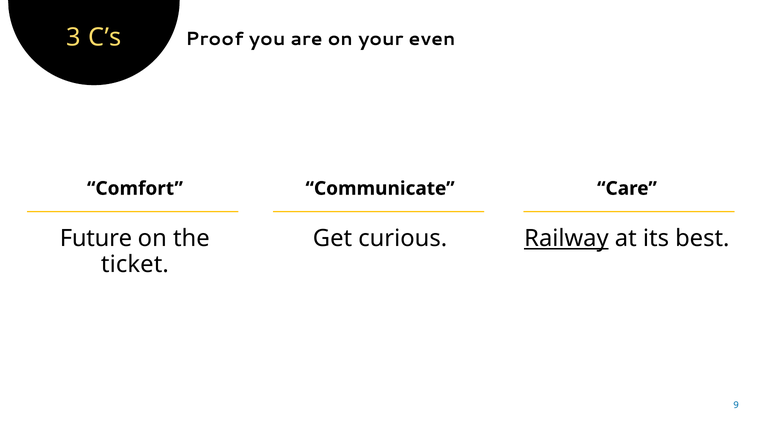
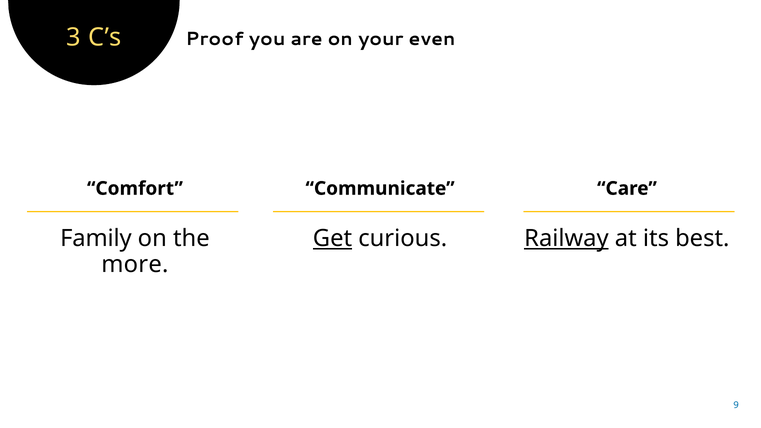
Future: Future -> Family
Get underline: none -> present
ticket: ticket -> more
